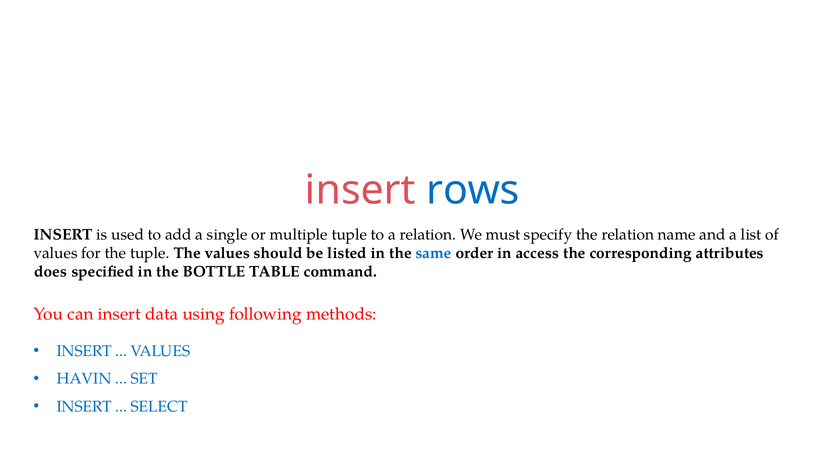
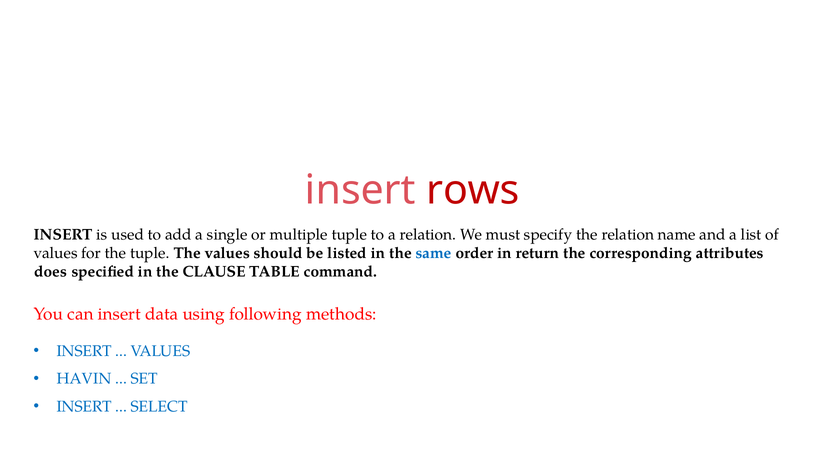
rows colour: blue -> red
access: access -> return
BOTTLE: BOTTLE -> CLAUSE
